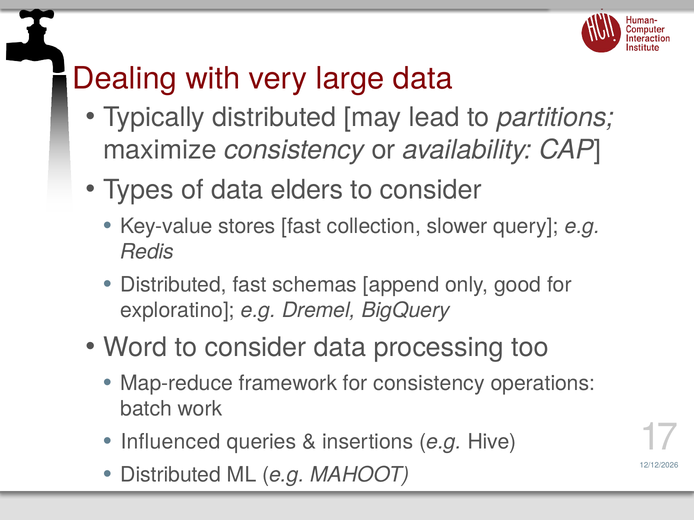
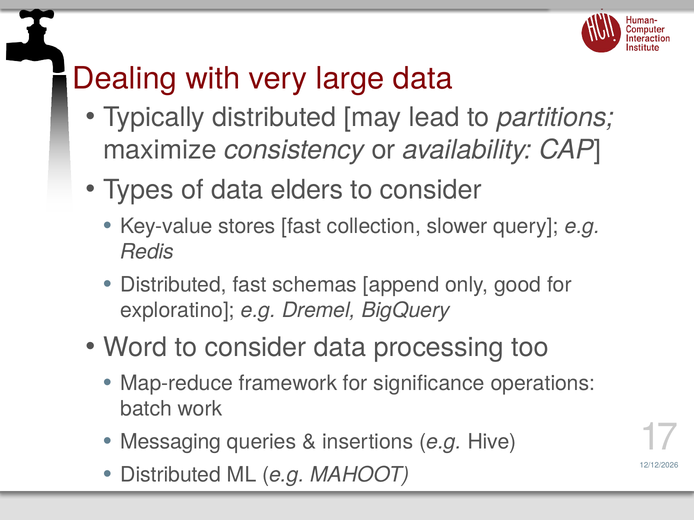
for consistency: consistency -> significance
Influenced: Influenced -> Messaging
